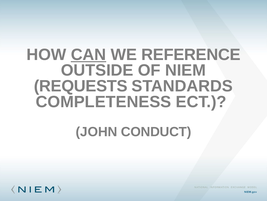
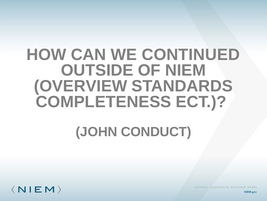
CAN underline: present -> none
REFERENCE: REFERENCE -> CONTINUED
REQUESTS: REQUESTS -> OVERVIEW
